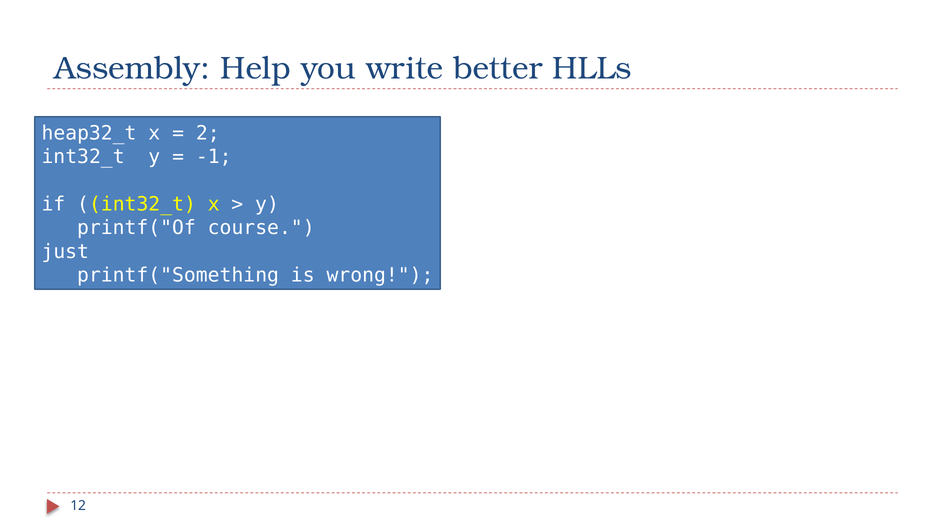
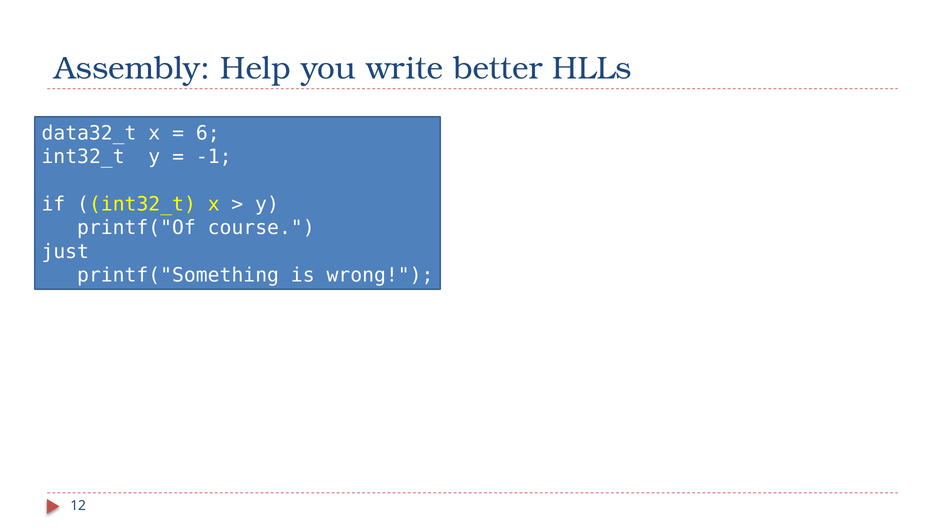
heap32_t: heap32_t -> data32_t
2: 2 -> 6
